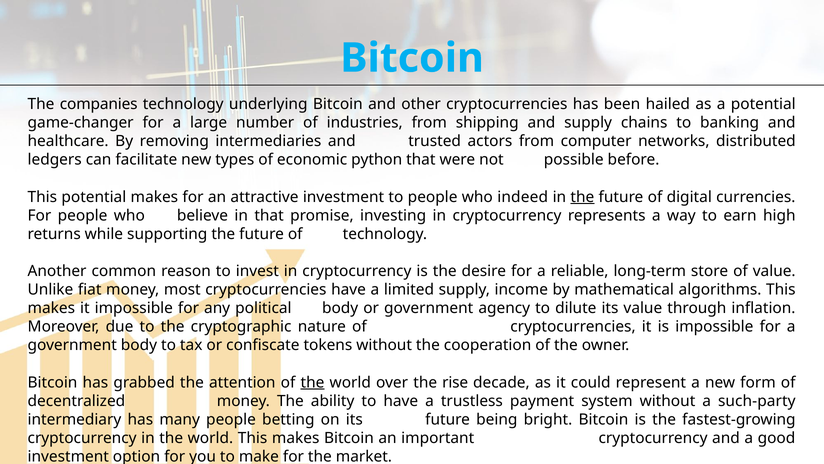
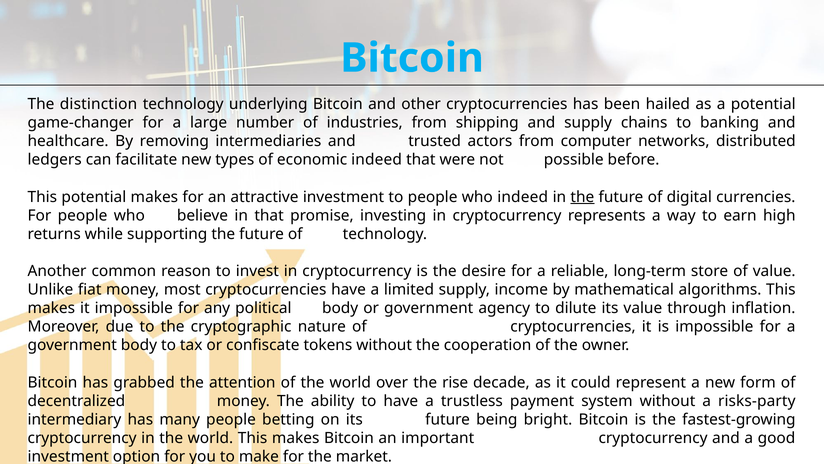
companies: companies -> distinction
economic python: python -> indeed
the at (312, 382) underline: present -> none
such-party: such-party -> risks-party
